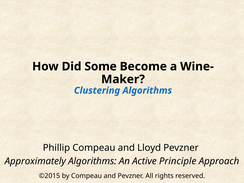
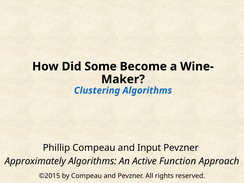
Lloyd: Lloyd -> Input
Principle: Principle -> Function
